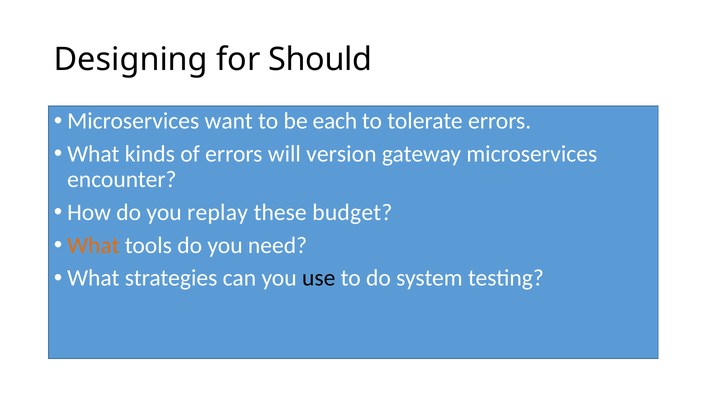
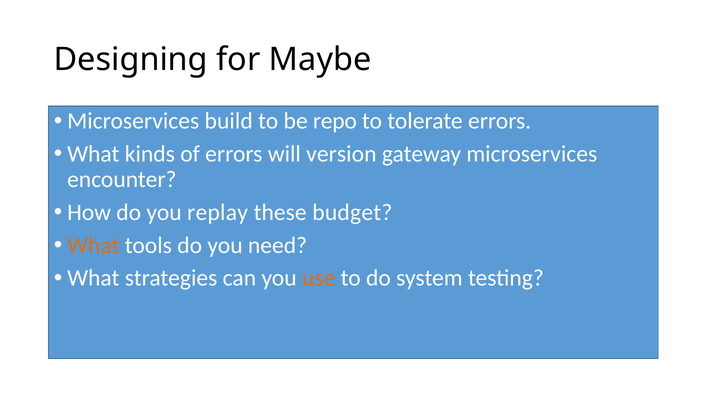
Should: Should -> Maybe
want: want -> build
each: each -> repo
use colour: black -> orange
